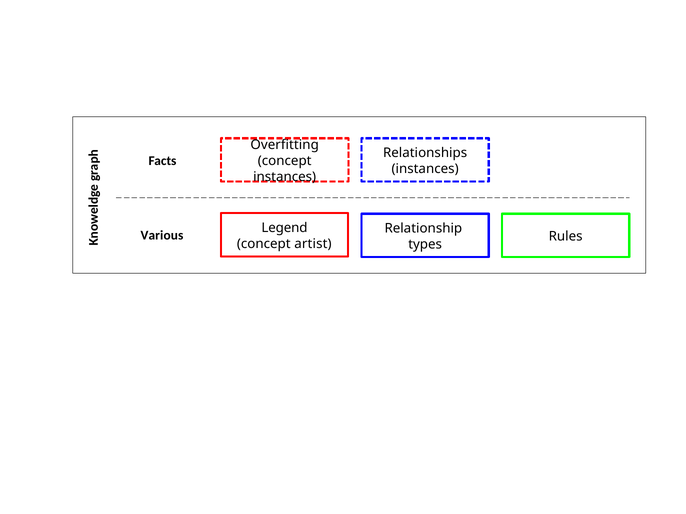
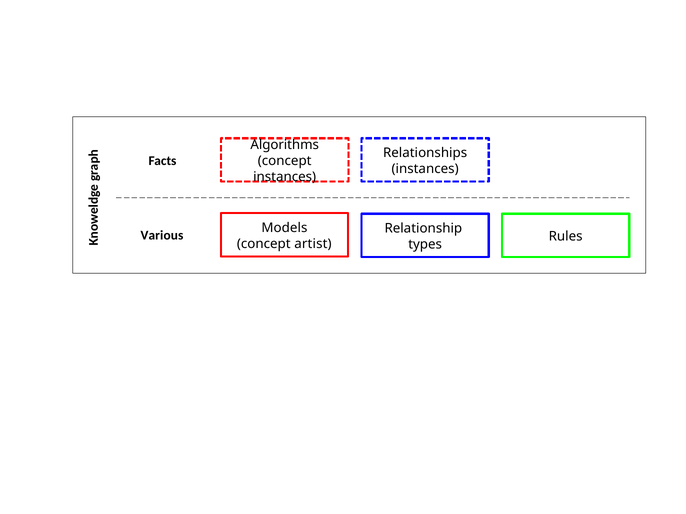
Overfitting: Overfitting -> Algorithms
Legend: Legend -> Models
